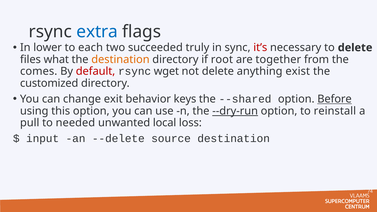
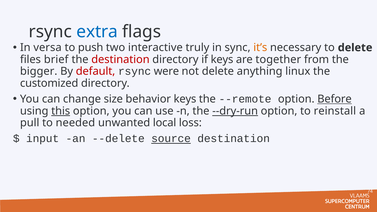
lower: lower -> versa
each: each -> push
succeeded: succeeded -> interactive
it’s colour: red -> orange
what: what -> brief
destination at (120, 59) colour: orange -> red
if root: root -> keys
comes: comes -> bigger
wget: wget -> were
exist: exist -> linux
exit: exit -> size
--shared: --shared -> --remote
this underline: none -> present
source underline: none -> present
